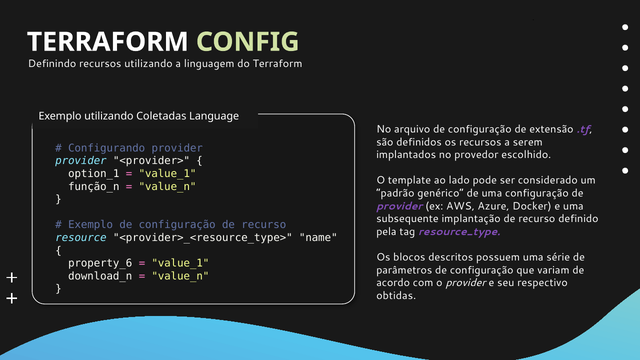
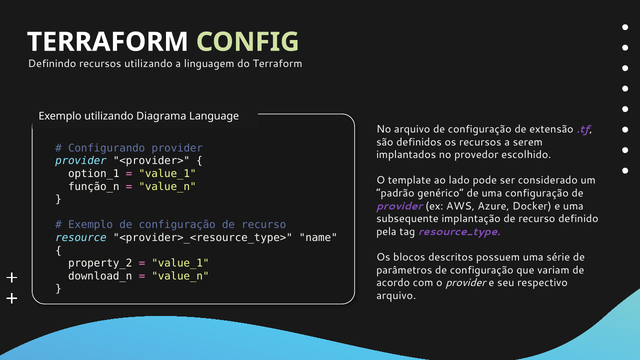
Coletadas: Coletadas -> Diagrama
property_6: property_6 -> property_2
obtidas at (396, 296): obtidas -> arquivo
